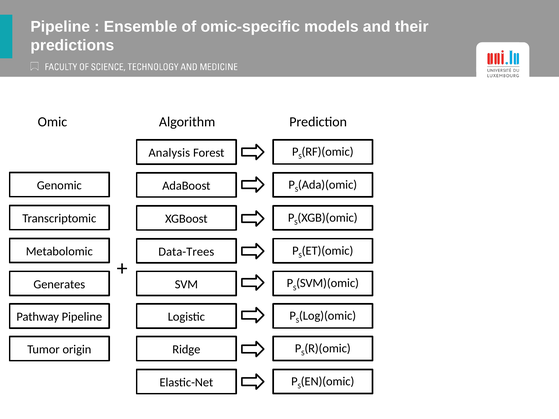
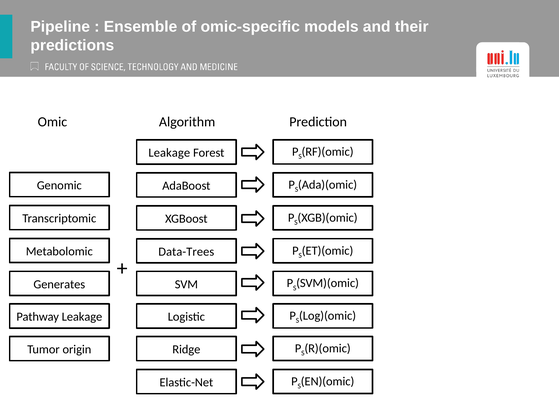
Analysis at (169, 153): Analysis -> Leakage
Pathway Pipeline: Pipeline -> Leakage
